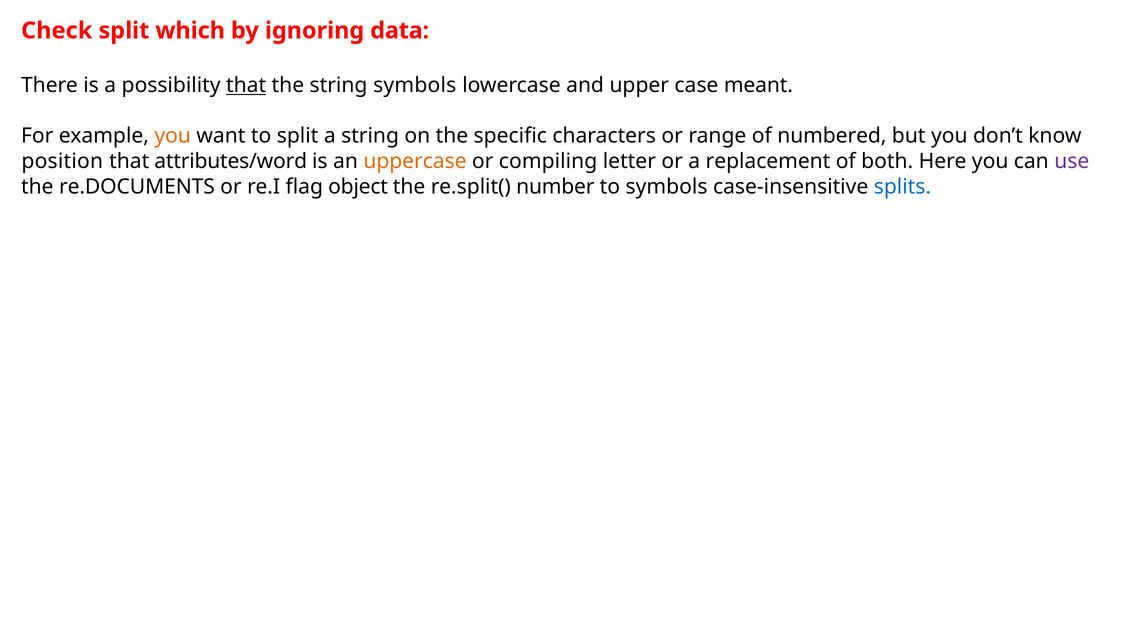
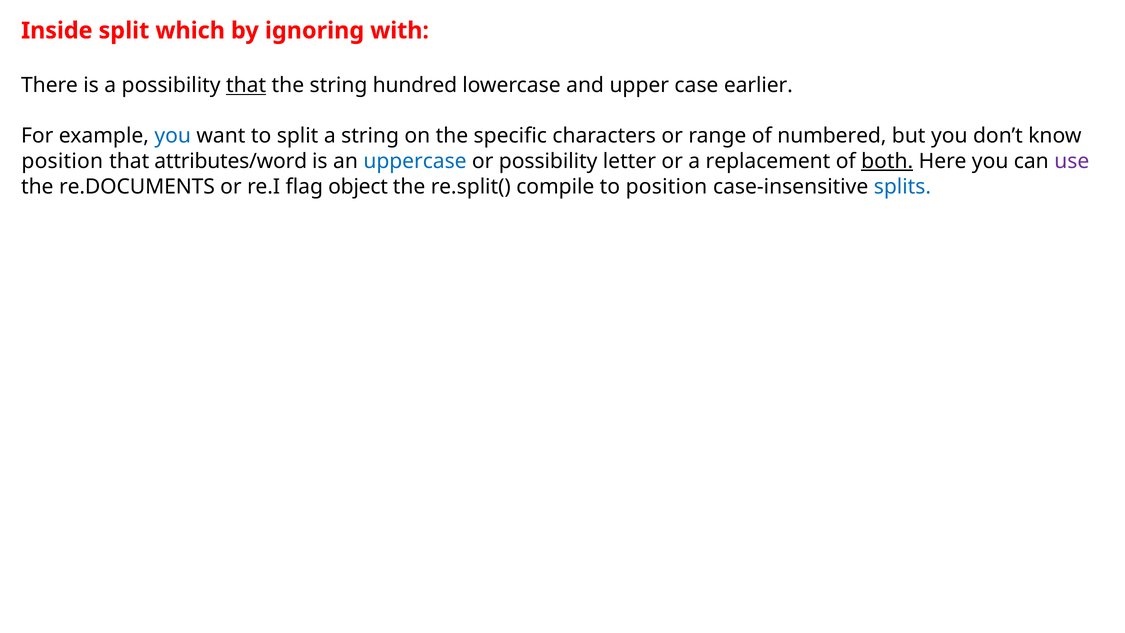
Check: Check -> Inside
data: data -> with
string symbols: symbols -> hundred
meant: meant -> earlier
you at (173, 136) colour: orange -> blue
uppercase colour: orange -> blue
or compiling: compiling -> possibility
both underline: none -> present
number: number -> compile
to symbols: symbols -> position
